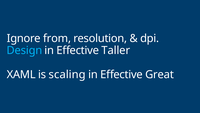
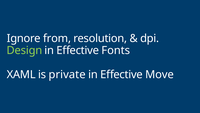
Design colour: light blue -> light green
Taller: Taller -> Fonts
scaling: scaling -> private
Great: Great -> Move
